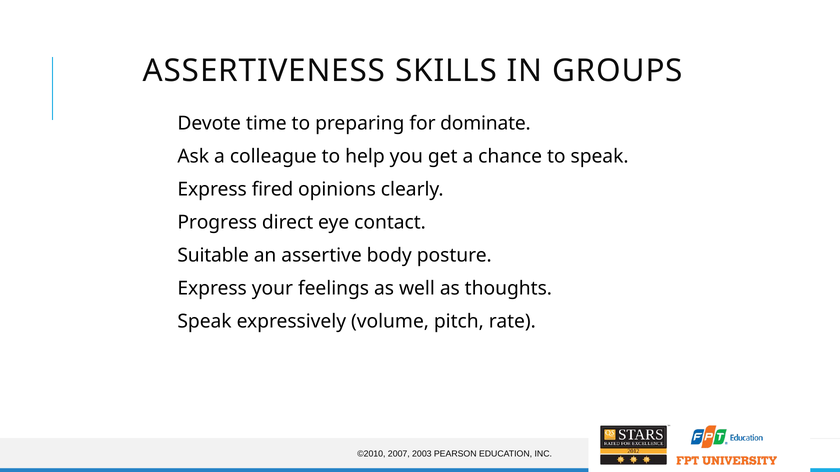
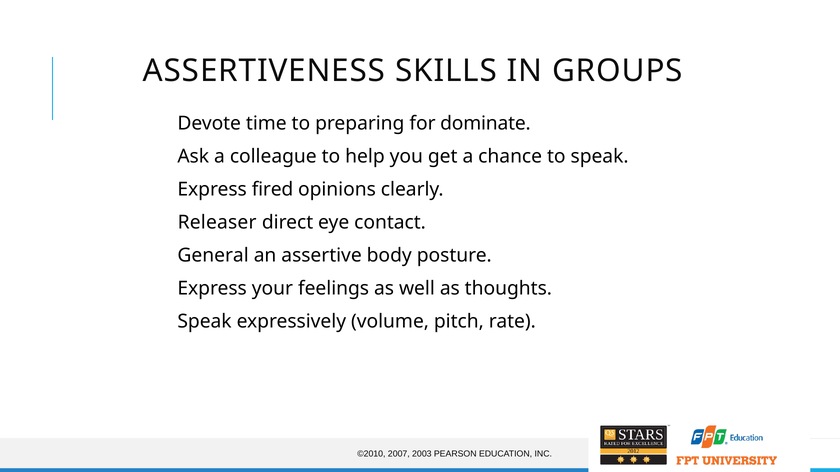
Progress: Progress -> Releaser
Suitable: Suitable -> General
